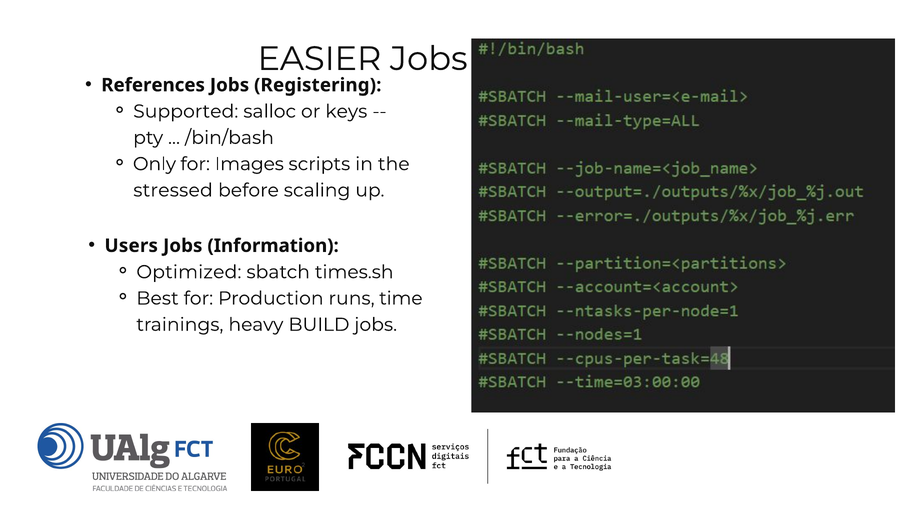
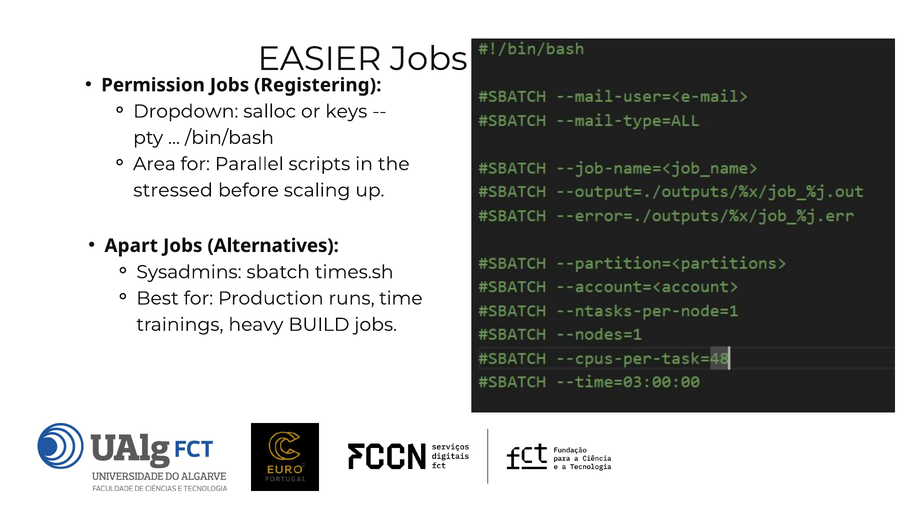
References: References -> Permission
Supported: Supported -> Dropdown
Only: Only -> Area
Images: Images -> Parallel
Users: Users -> Apart
Information: Information -> Alternatives
Optimized: Optimized -> Sysadmins
